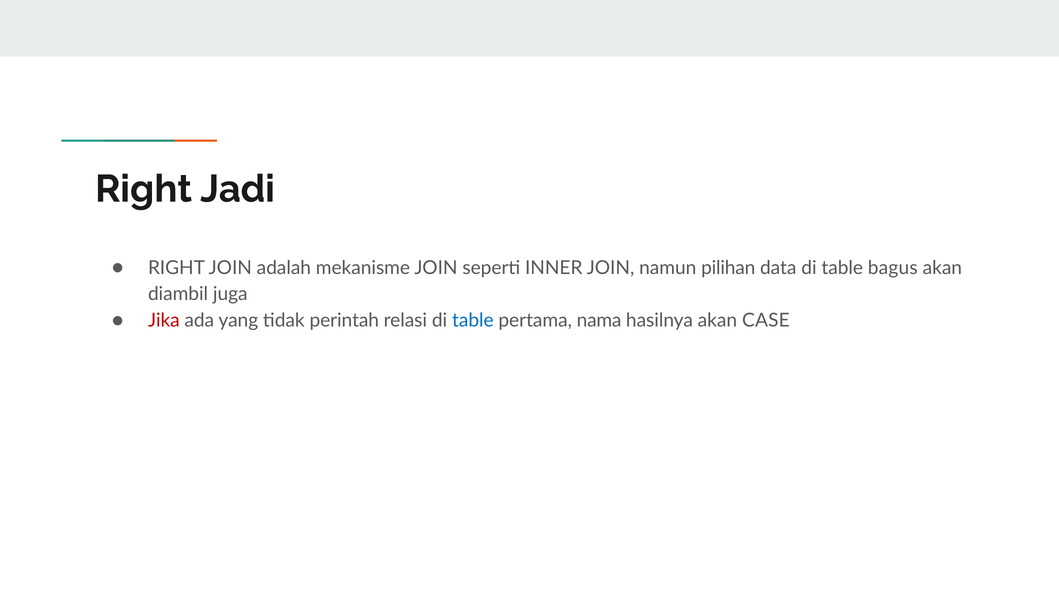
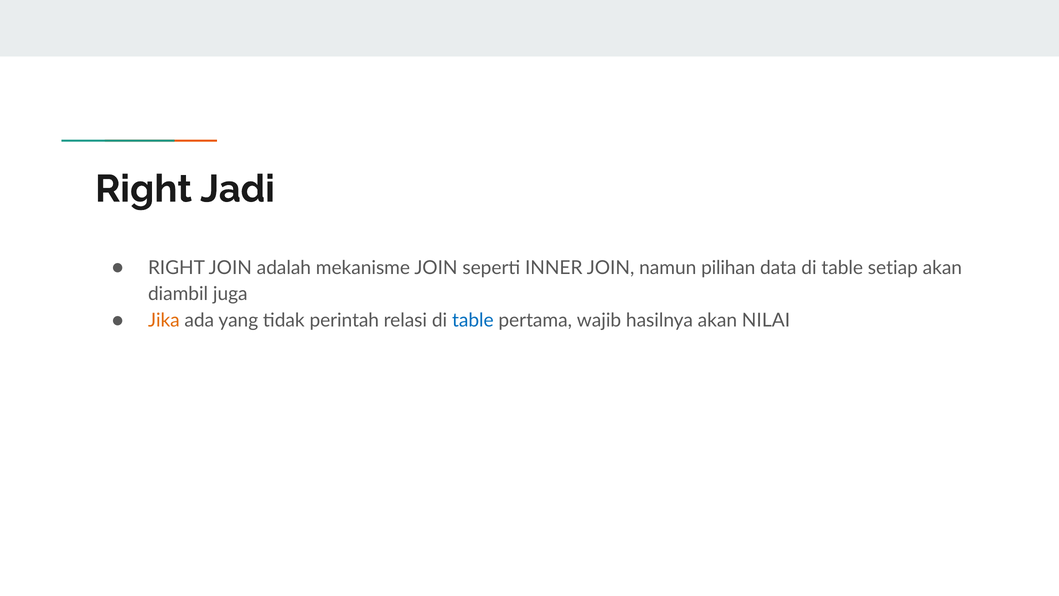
bagus: bagus -> setiap
Jika colour: red -> orange
nama: nama -> wajib
CASE: CASE -> NILAI
